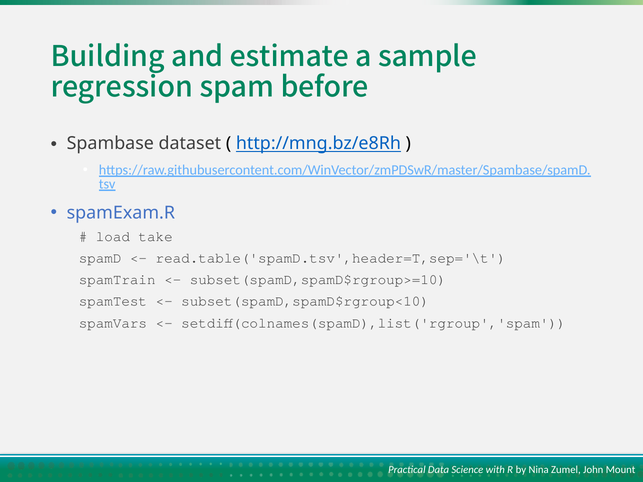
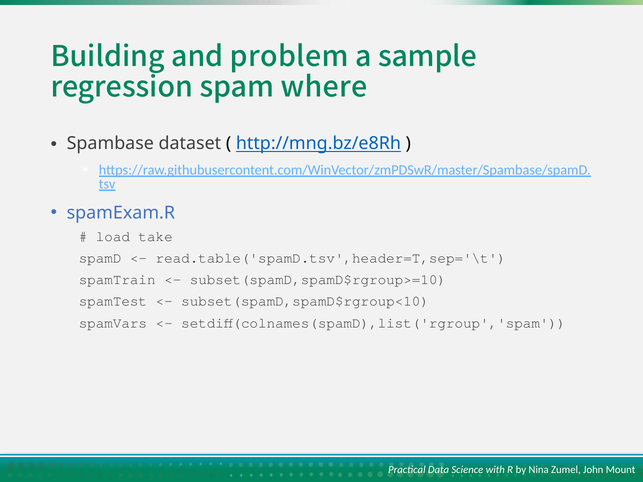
estimate: estimate -> problem
before: before -> where
